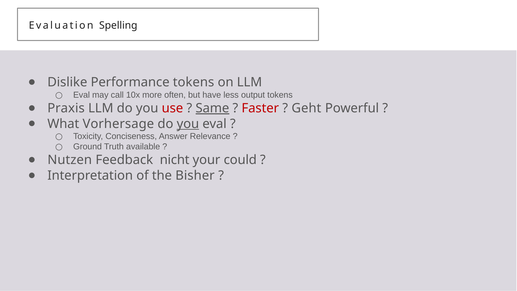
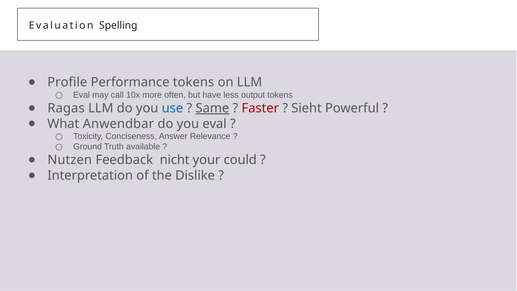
Dislike: Dislike -> Profile
Praxis: Praxis -> Ragas
use colour: red -> blue
Geht: Geht -> Sieht
Vorhersage: Vorhersage -> Anwendbar
you at (188, 124) underline: present -> none
Bisher: Bisher -> Dislike
